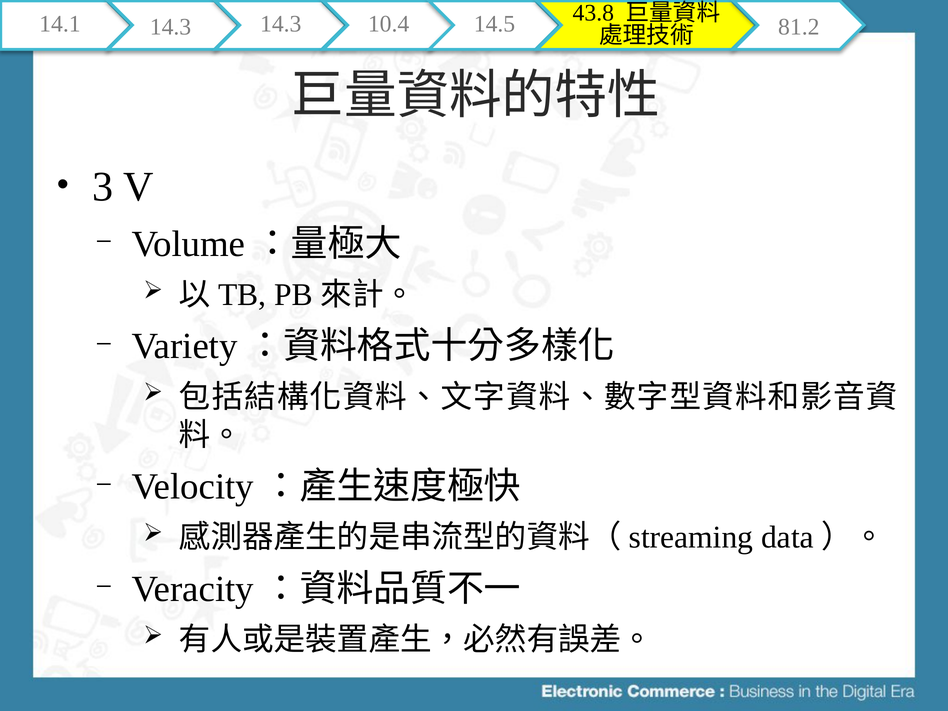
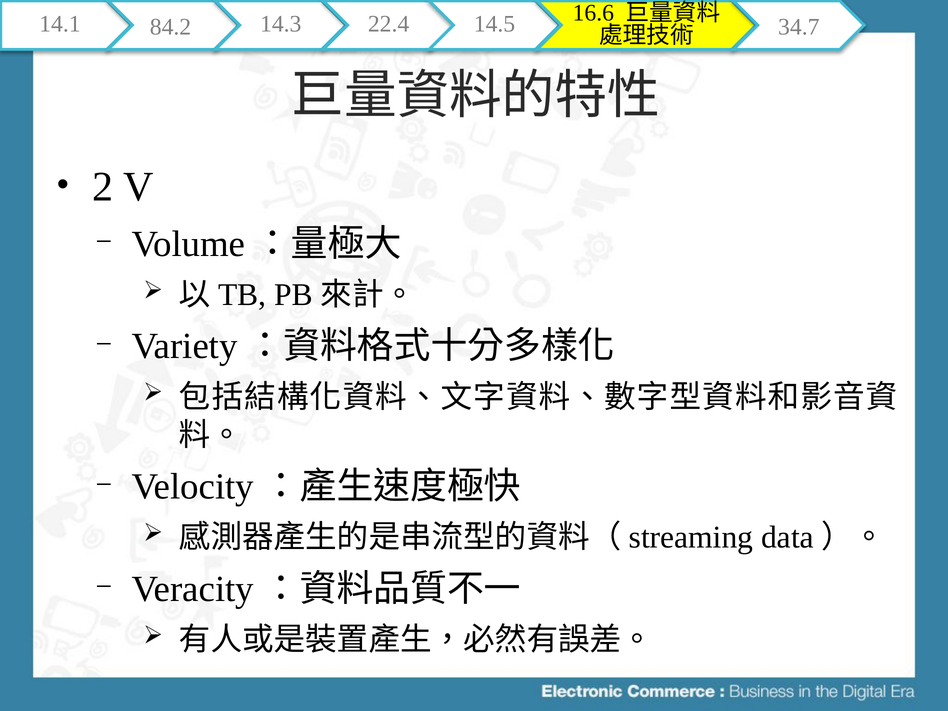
14.1 14.3: 14.3 -> 84.2
10.4: 10.4 -> 22.4
43.8: 43.8 -> 16.6
81.2: 81.2 -> 34.7
3: 3 -> 2
